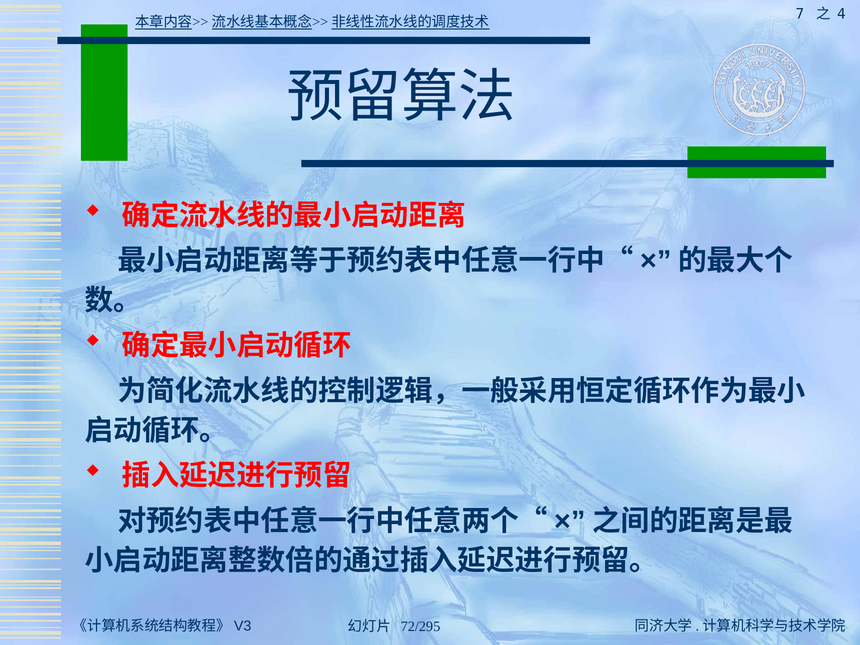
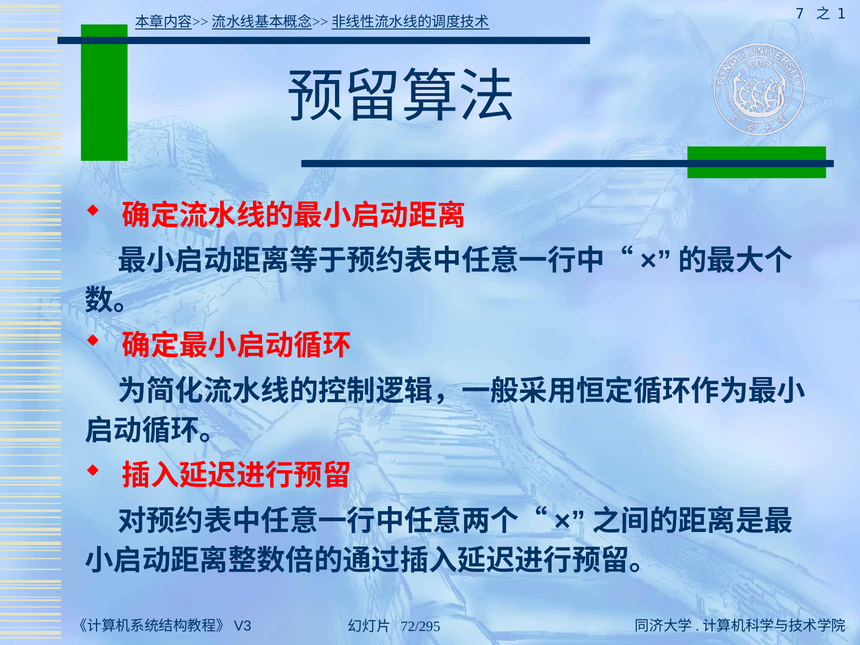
4: 4 -> 1
